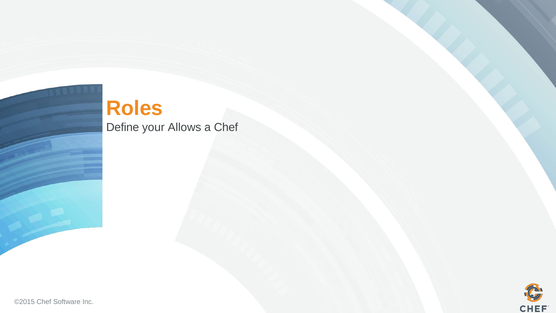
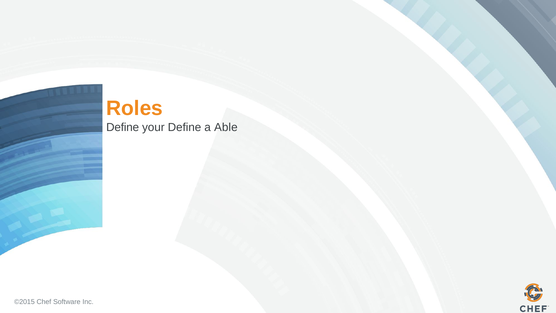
your Allows: Allows -> Define
a Chef: Chef -> Able
